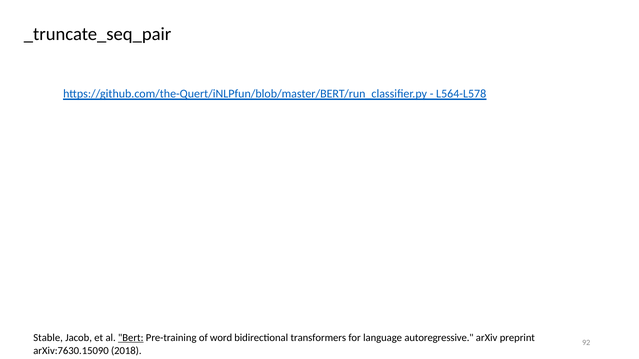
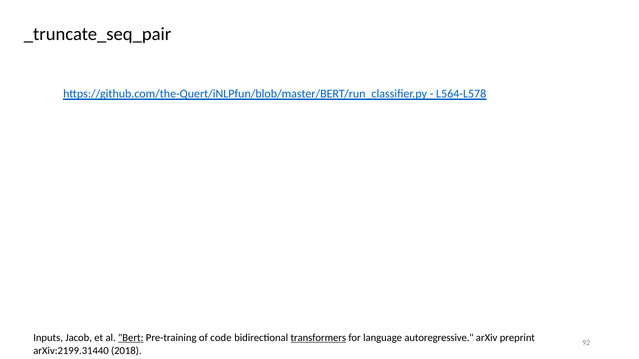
Stable: Stable -> Inputs
word: word -> code
transformers underline: none -> present
arXiv:7630.15090: arXiv:7630.15090 -> arXiv:2199.31440
